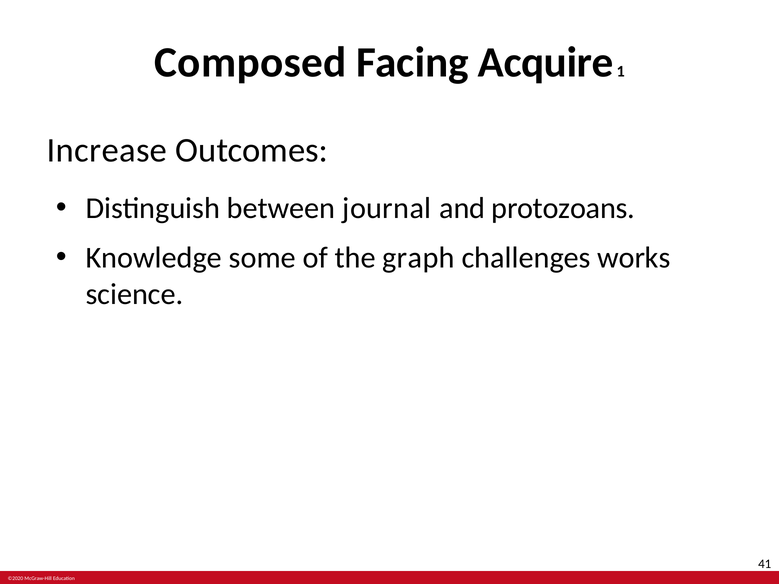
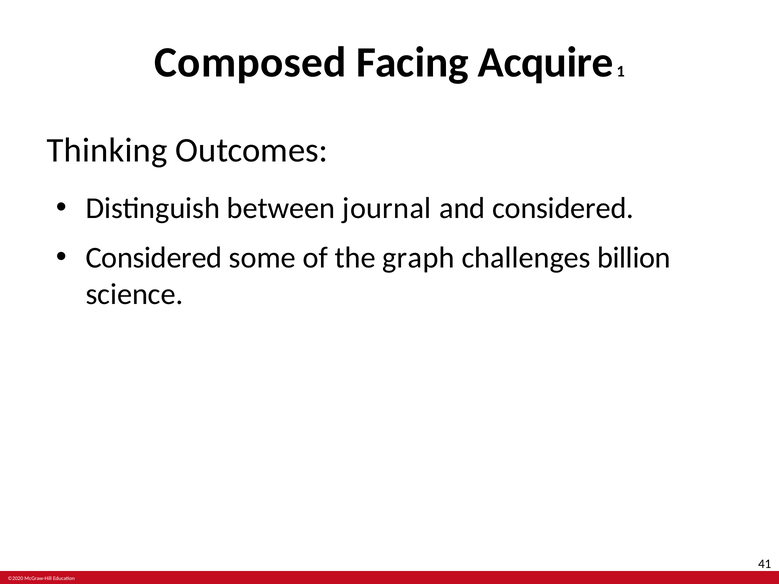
Increase: Increase -> Thinking
and protozoans: protozoans -> considered
Knowledge at (154, 258): Knowledge -> Considered
works: works -> billion
